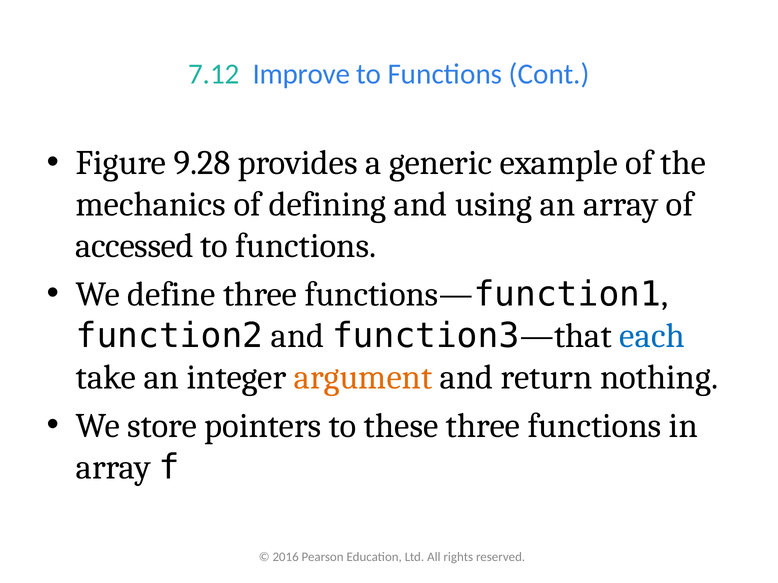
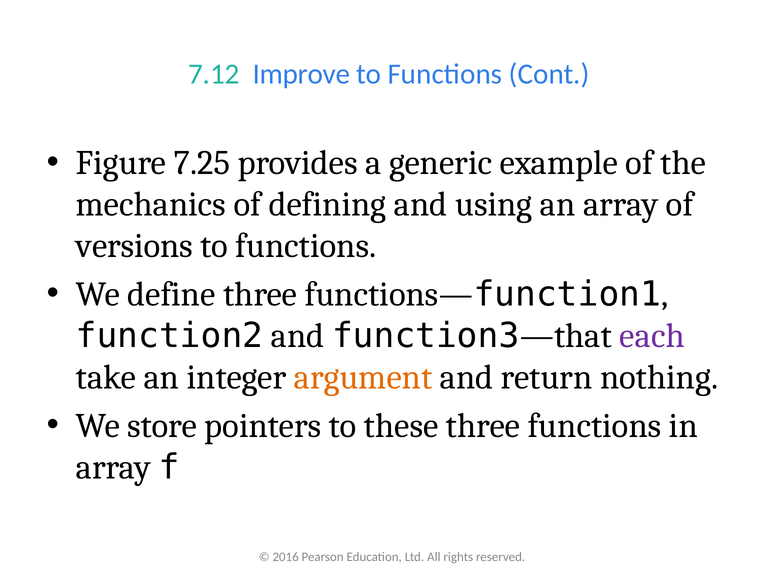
9.28: 9.28 -> 7.25
accessed: accessed -> versions
each colour: blue -> purple
